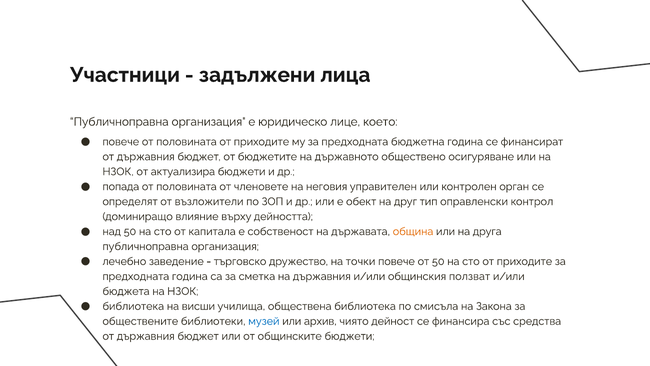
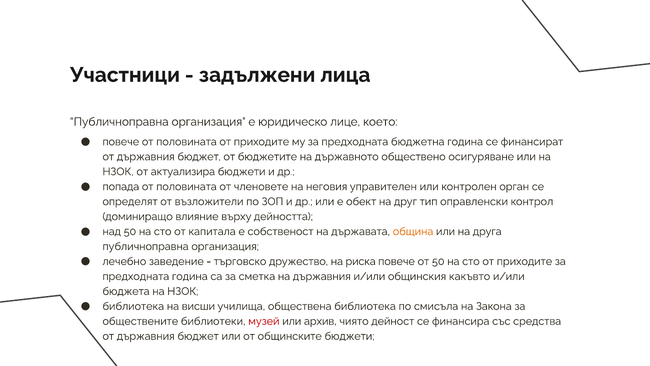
точки: точки -> риска
ползват: ползват -> какъвто
музей colour: blue -> red
